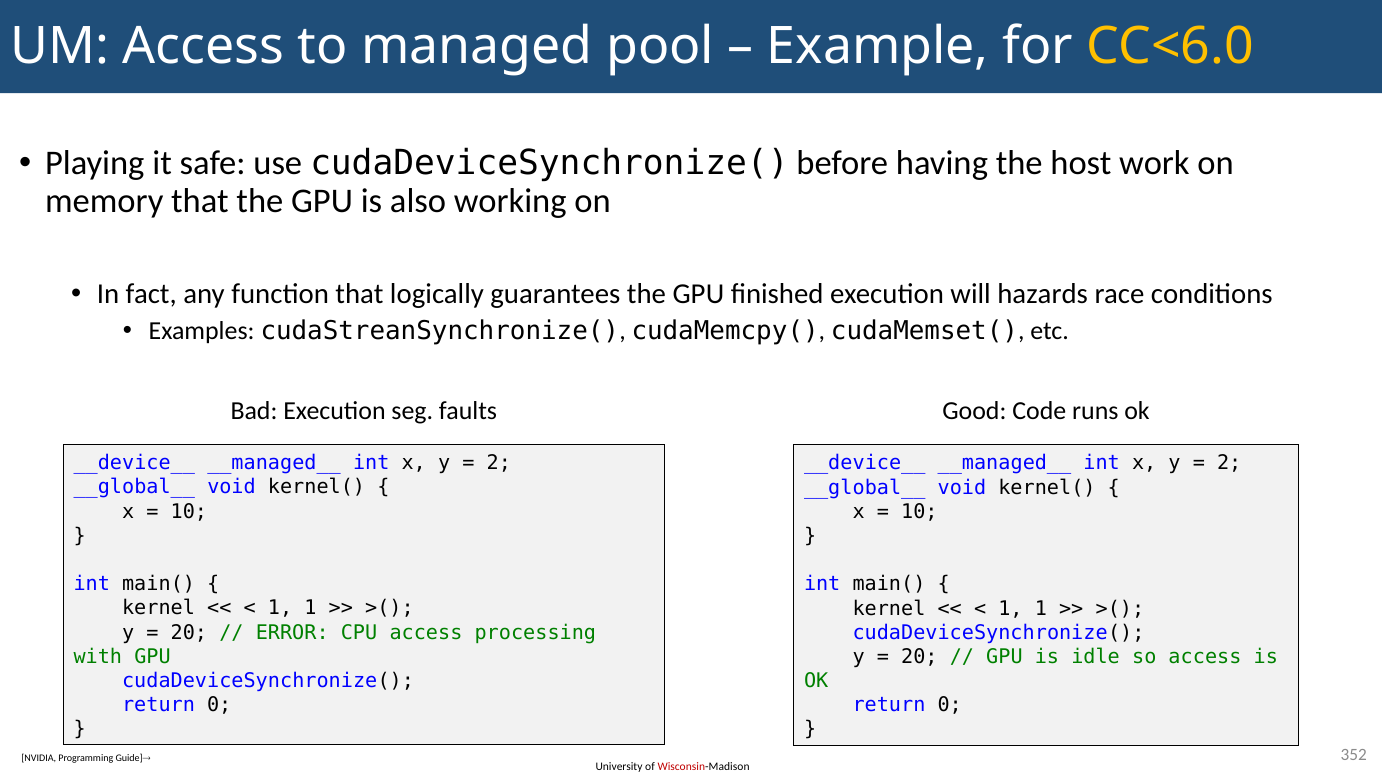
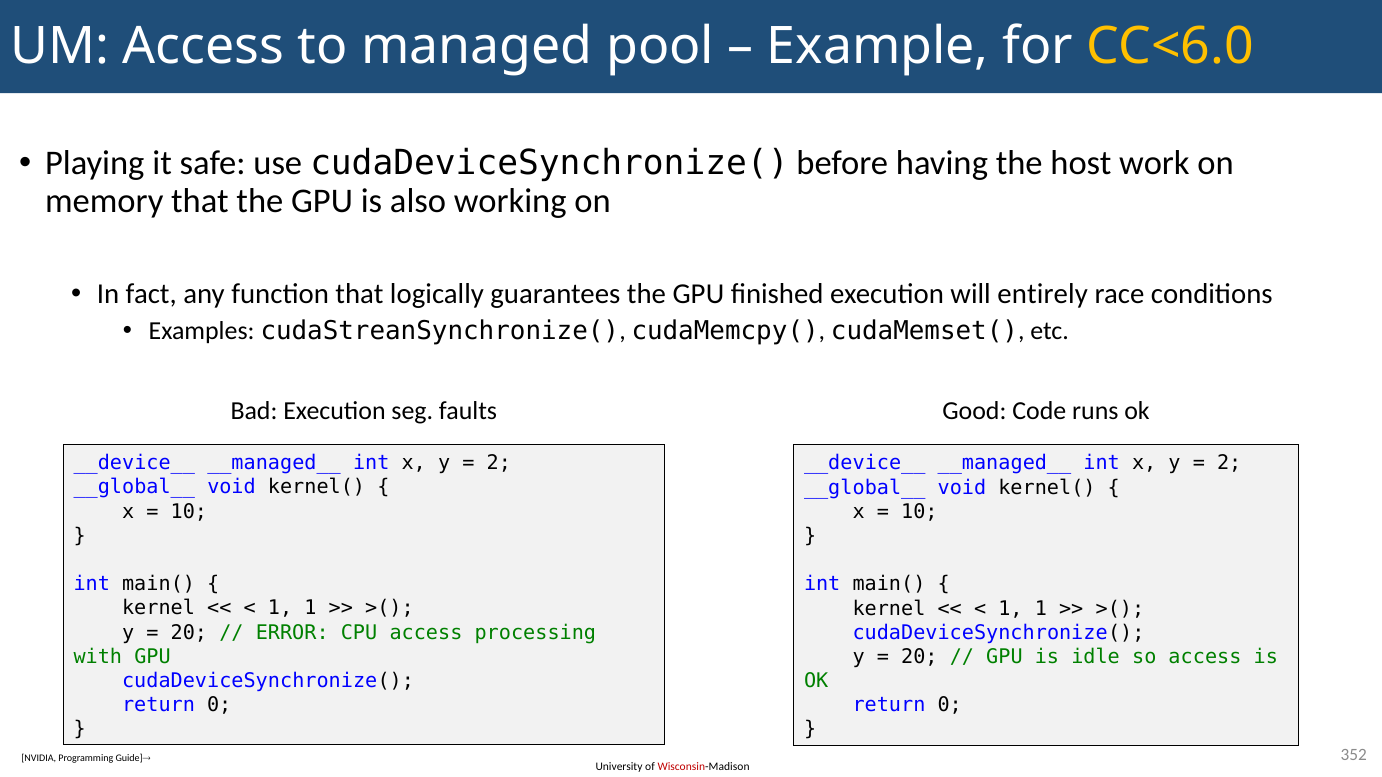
hazards: hazards -> entirely
